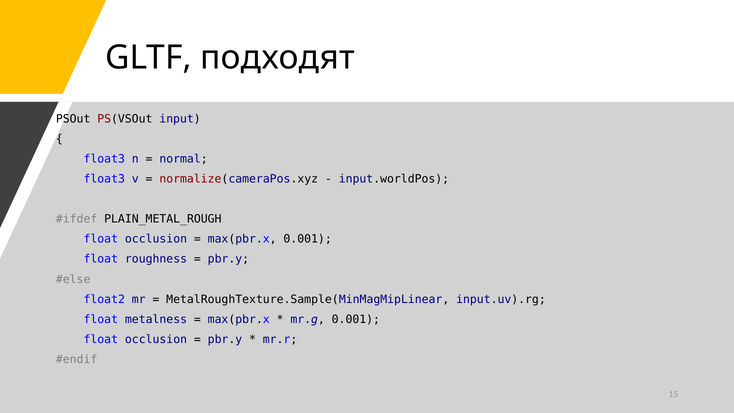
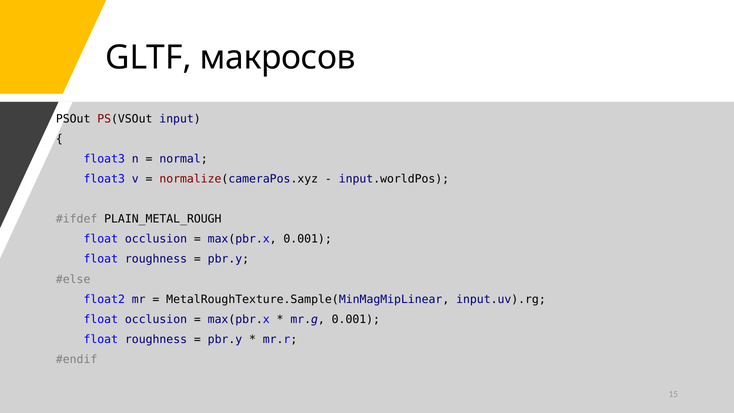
подходят: подходят -> макросов
metalness at (156, 319): metalness -> occlusion
occlusion at (156, 339): occlusion -> roughness
